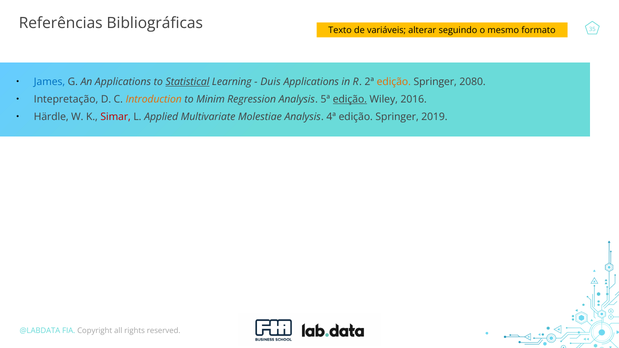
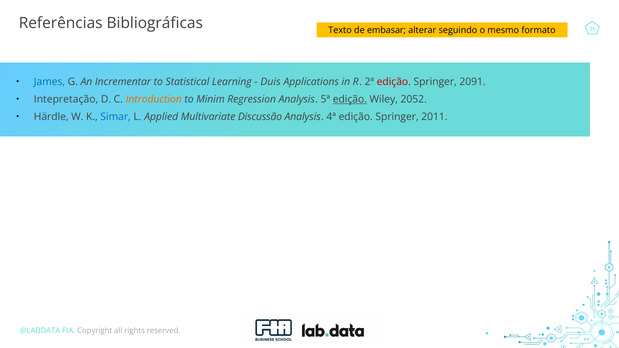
variáveis: variáveis -> embasar
An Applications: Applications -> Incrementar
Statistical underline: present -> none
edição at (394, 82) colour: orange -> red
2080: 2080 -> 2091
2016: 2016 -> 2052
Simar colour: red -> blue
Molestiae: Molestiae -> Discussão
2019: 2019 -> 2011
